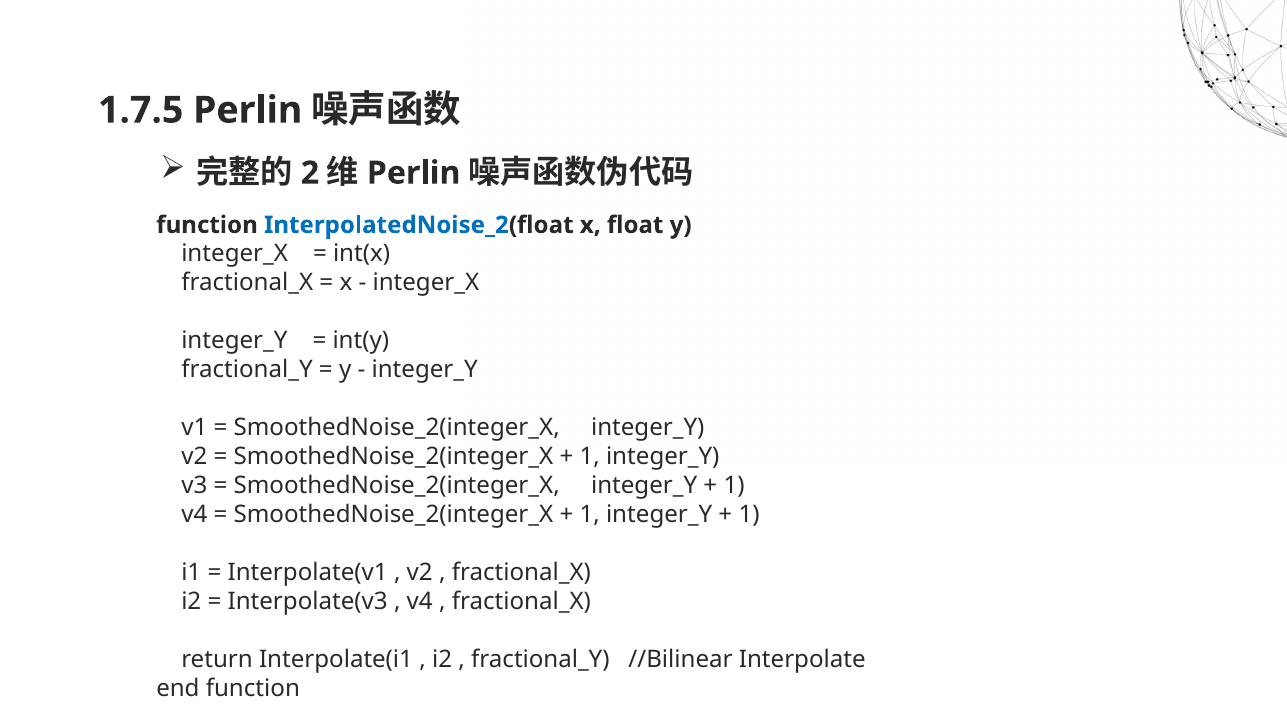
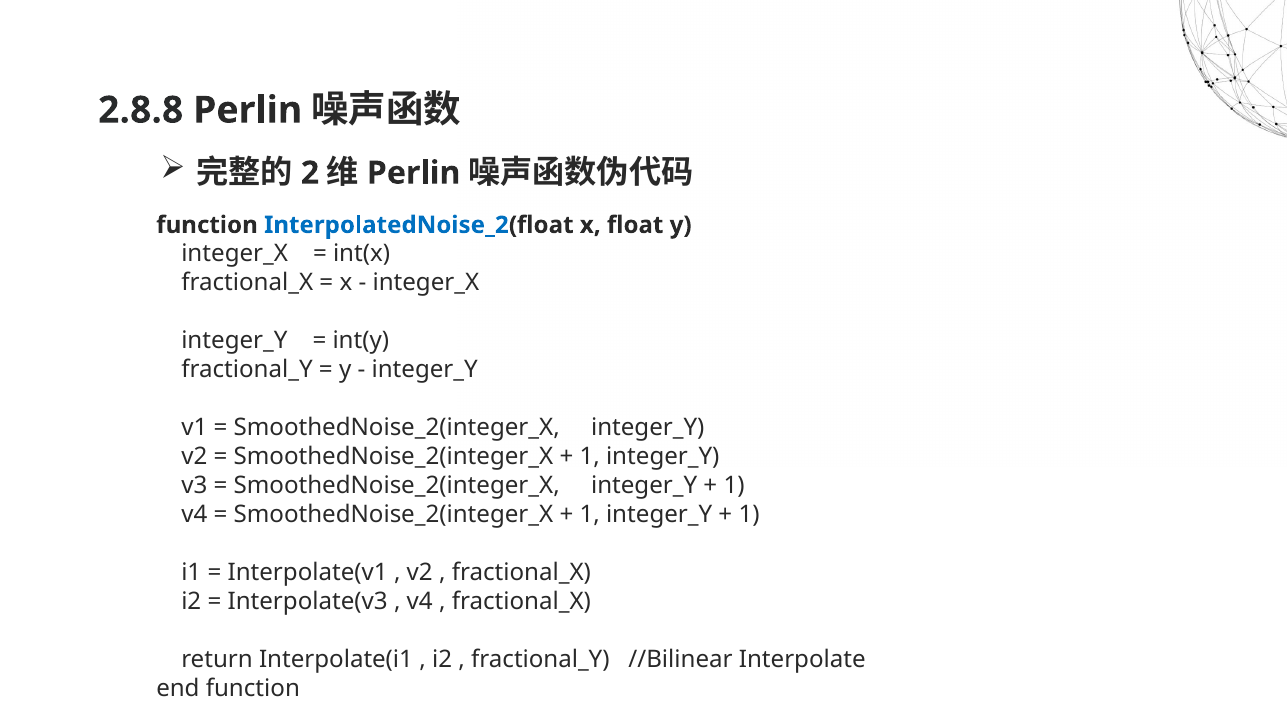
1.7.5: 1.7.5 -> 2.8.8
